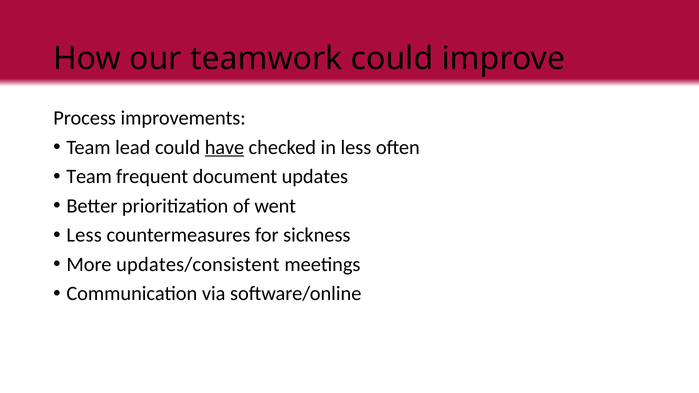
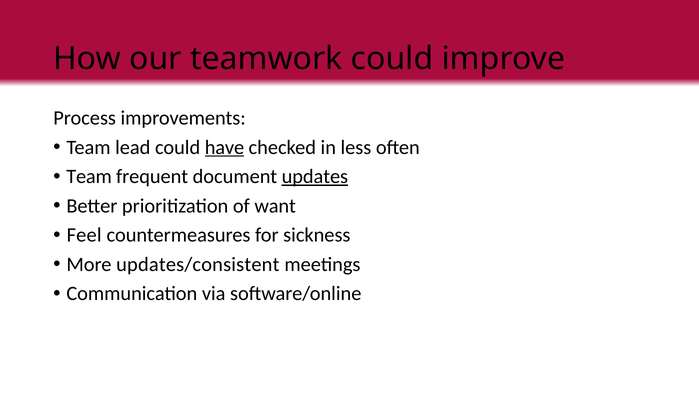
updates underline: none -> present
went: went -> want
Less at (84, 235): Less -> Feel
